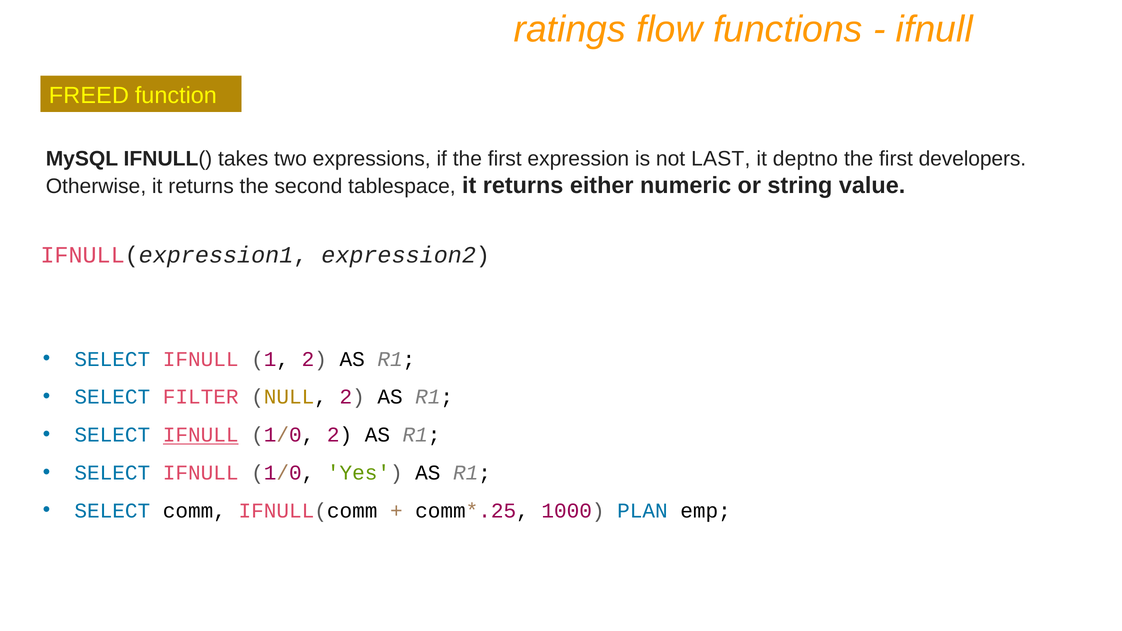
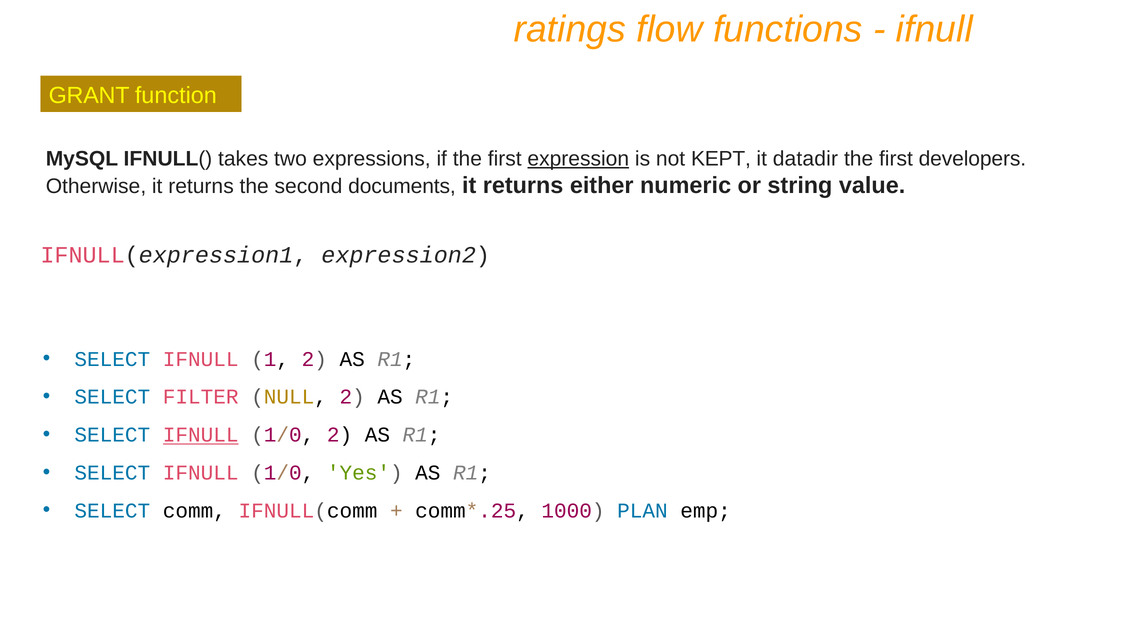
FREED: FREED -> GRANT
expression underline: none -> present
LAST: LAST -> KEPT
deptno: deptno -> datadir
tablespace: tablespace -> documents
